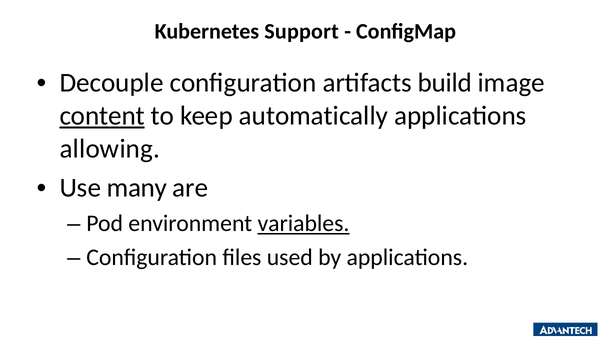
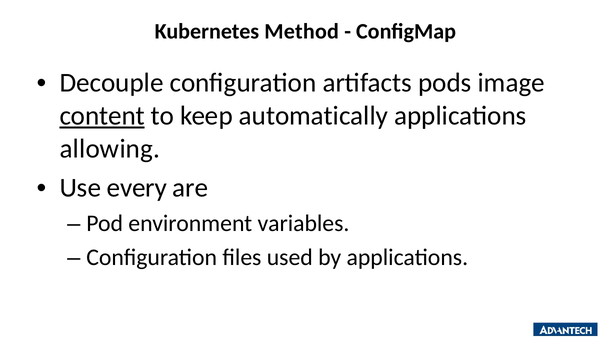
Support: Support -> Method
build: build -> pods
many: many -> every
variables underline: present -> none
